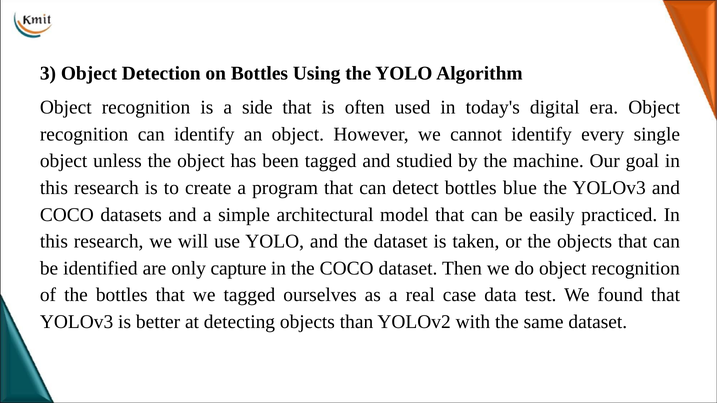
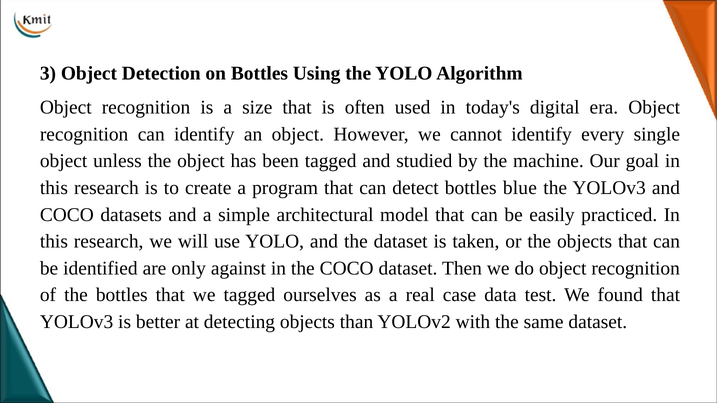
side: side -> size
capture: capture -> against
